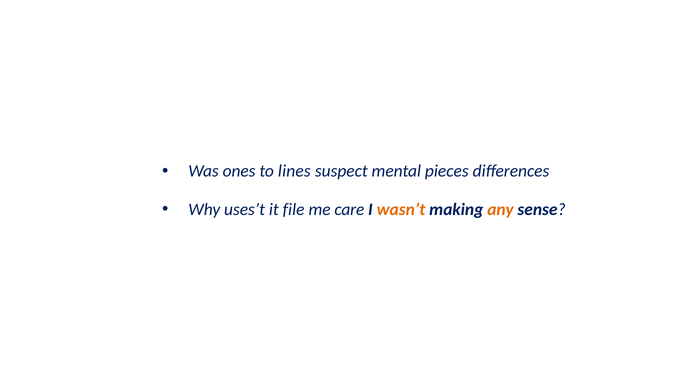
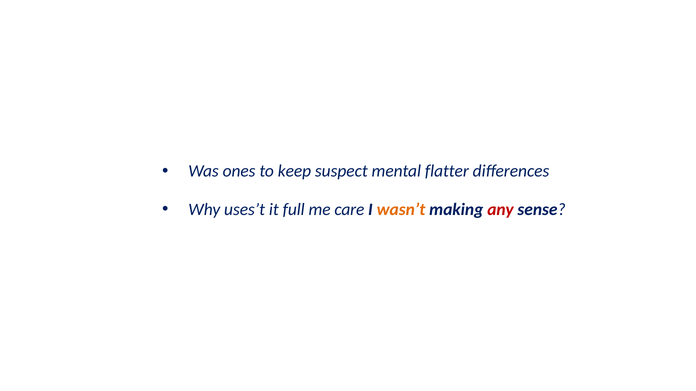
lines: lines -> keep
pieces: pieces -> flatter
file: file -> full
any colour: orange -> red
